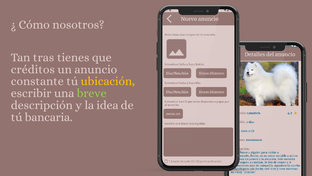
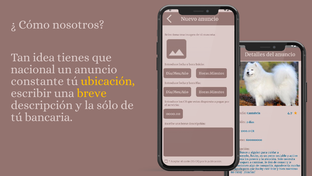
tras: tras -> idea
créditos: créditos -> nacional
breve colour: light green -> yellow
idea: idea -> sólo
